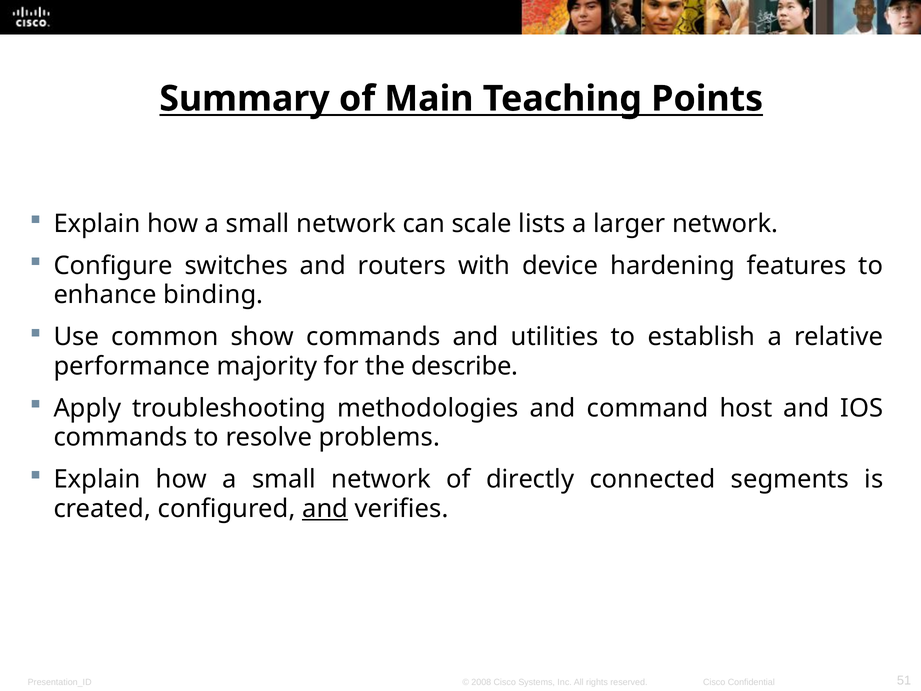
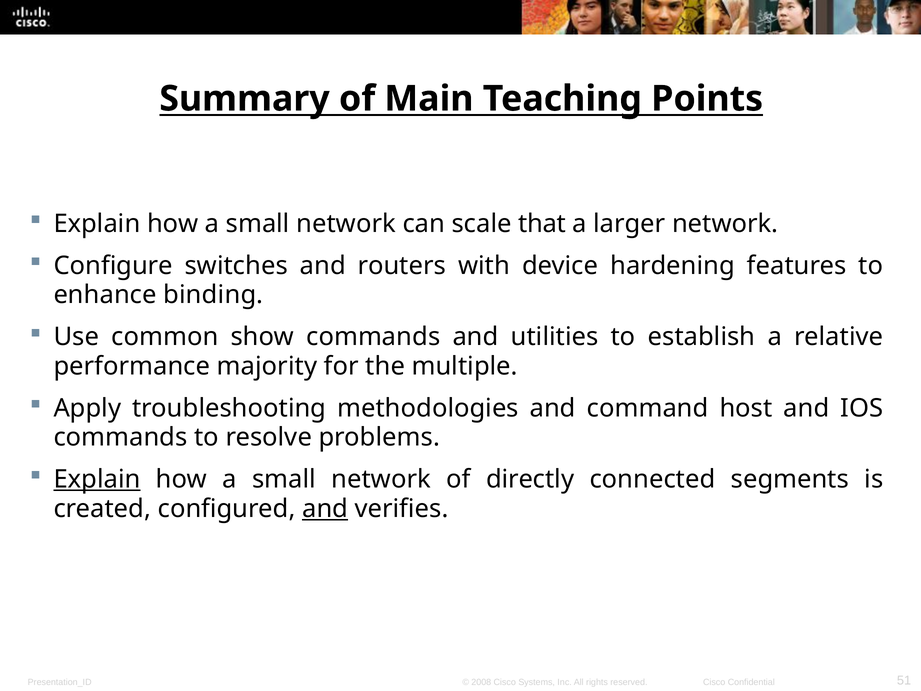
lists: lists -> that
describe: describe -> multiple
Explain at (97, 479) underline: none -> present
